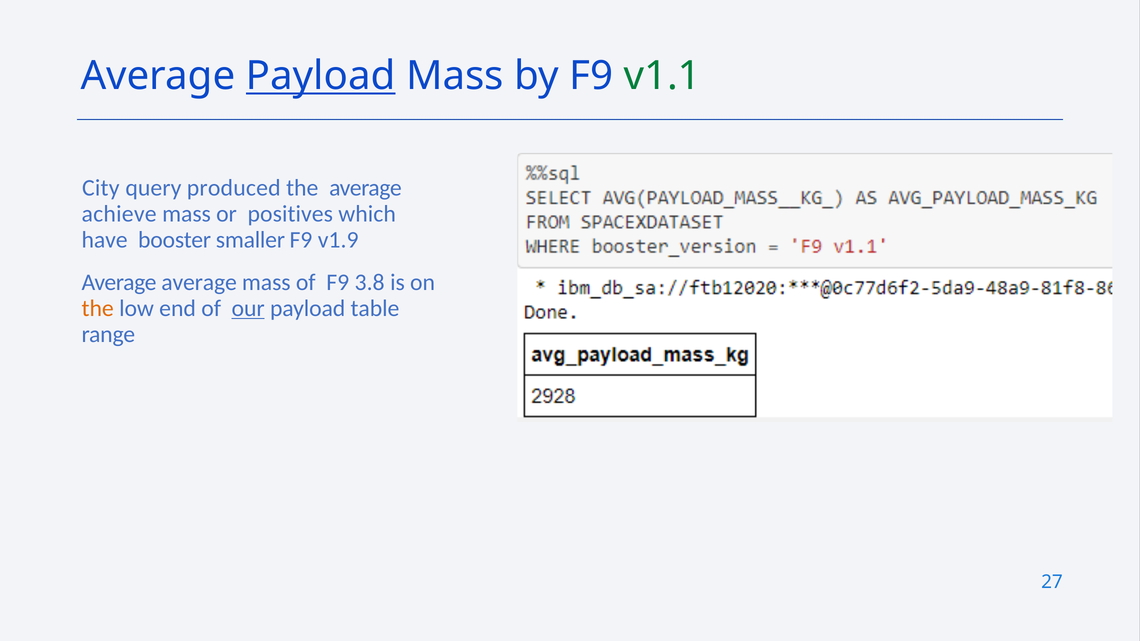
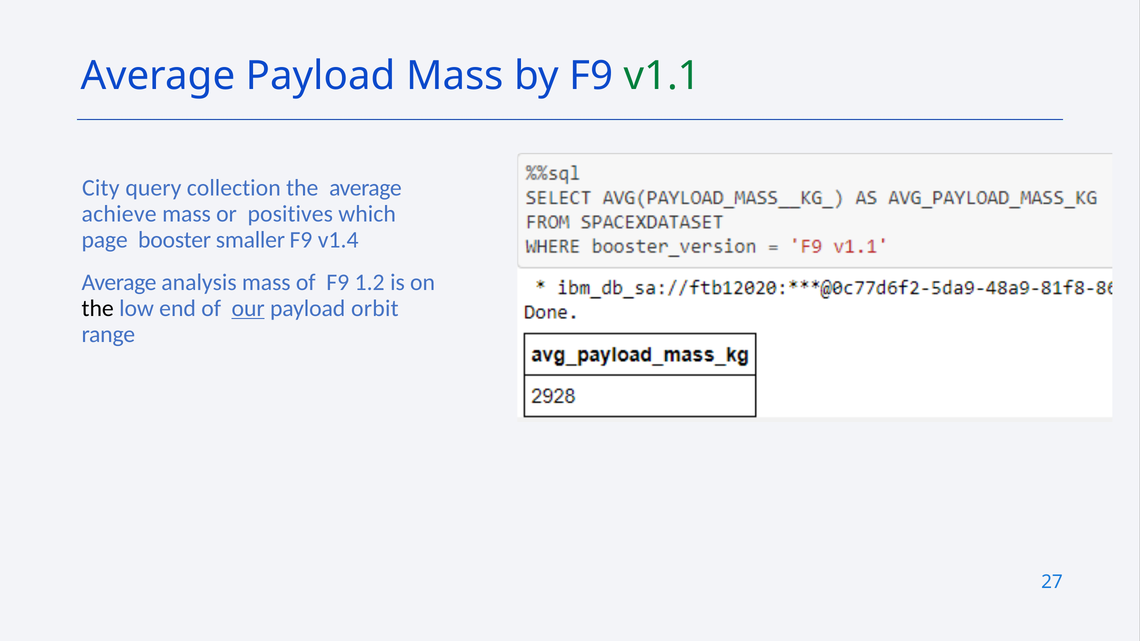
Payload at (321, 76) underline: present -> none
produced: produced -> collection
have: have -> page
v1.9: v1.9 -> v1.4
Average average: average -> analysis
3.8: 3.8 -> 1.2
the at (98, 308) colour: orange -> black
table: table -> orbit
